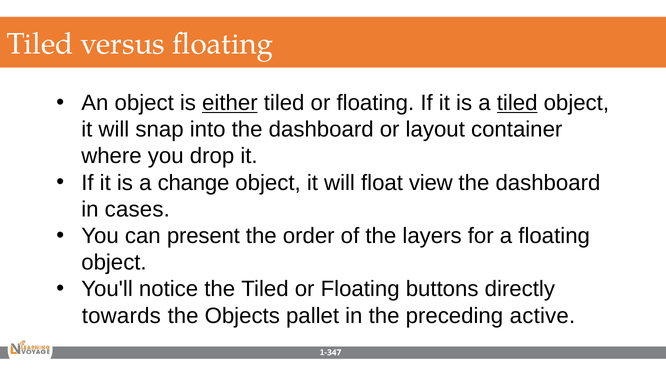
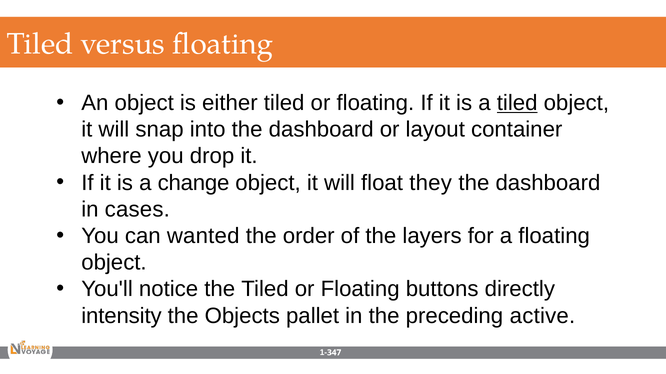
either underline: present -> none
view: view -> they
present: present -> wanted
towards: towards -> intensity
